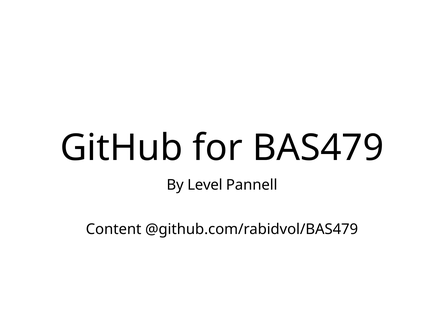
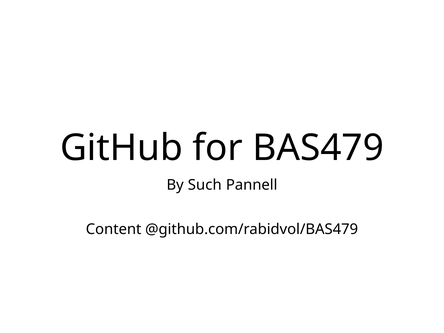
Level: Level -> Such
